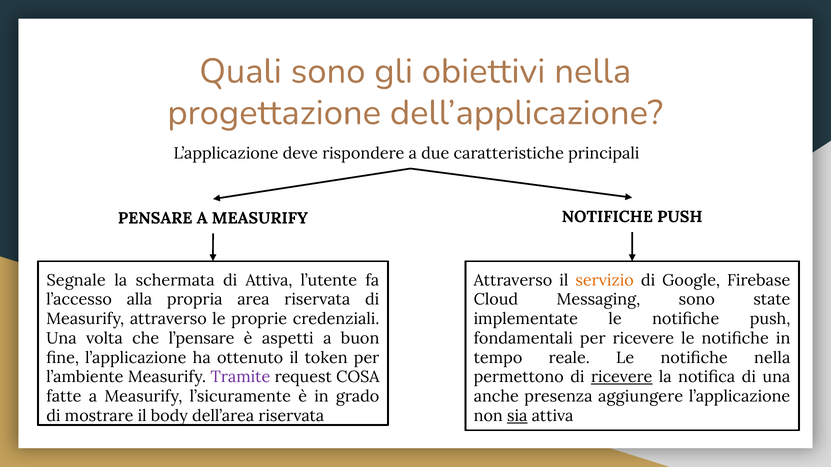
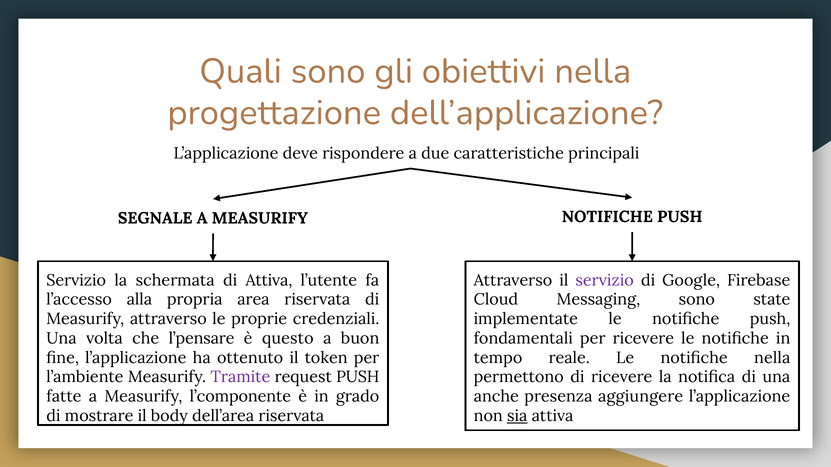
PENSARE: PENSARE -> SEGNALE
Segnale at (76, 281): Segnale -> Servizio
servizio at (605, 281) colour: orange -> purple
aspetti: aspetti -> questo
request COSA: COSA -> PUSH
ricevere at (622, 378) underline: present -> none
l’sicuramente: l’sicuramente -> l’componente
